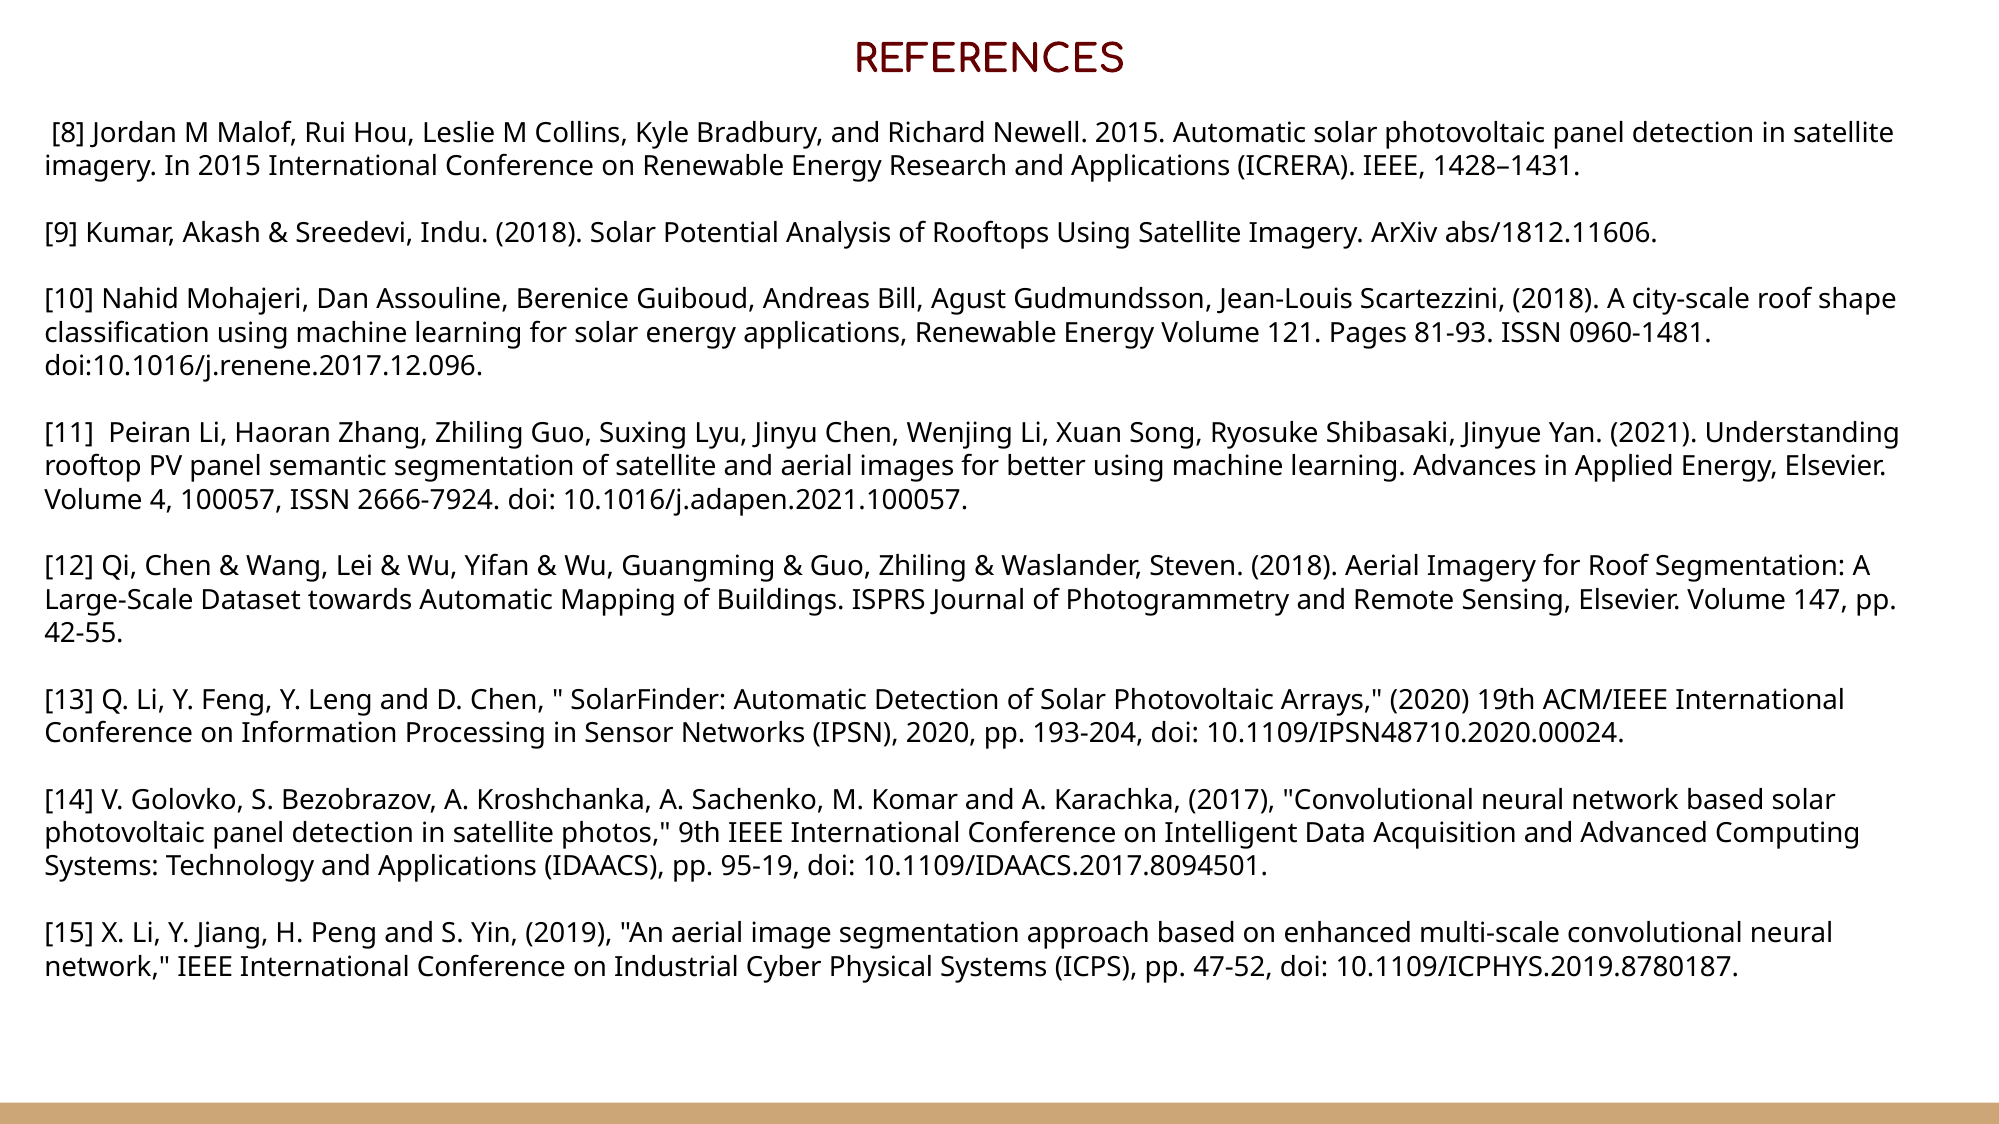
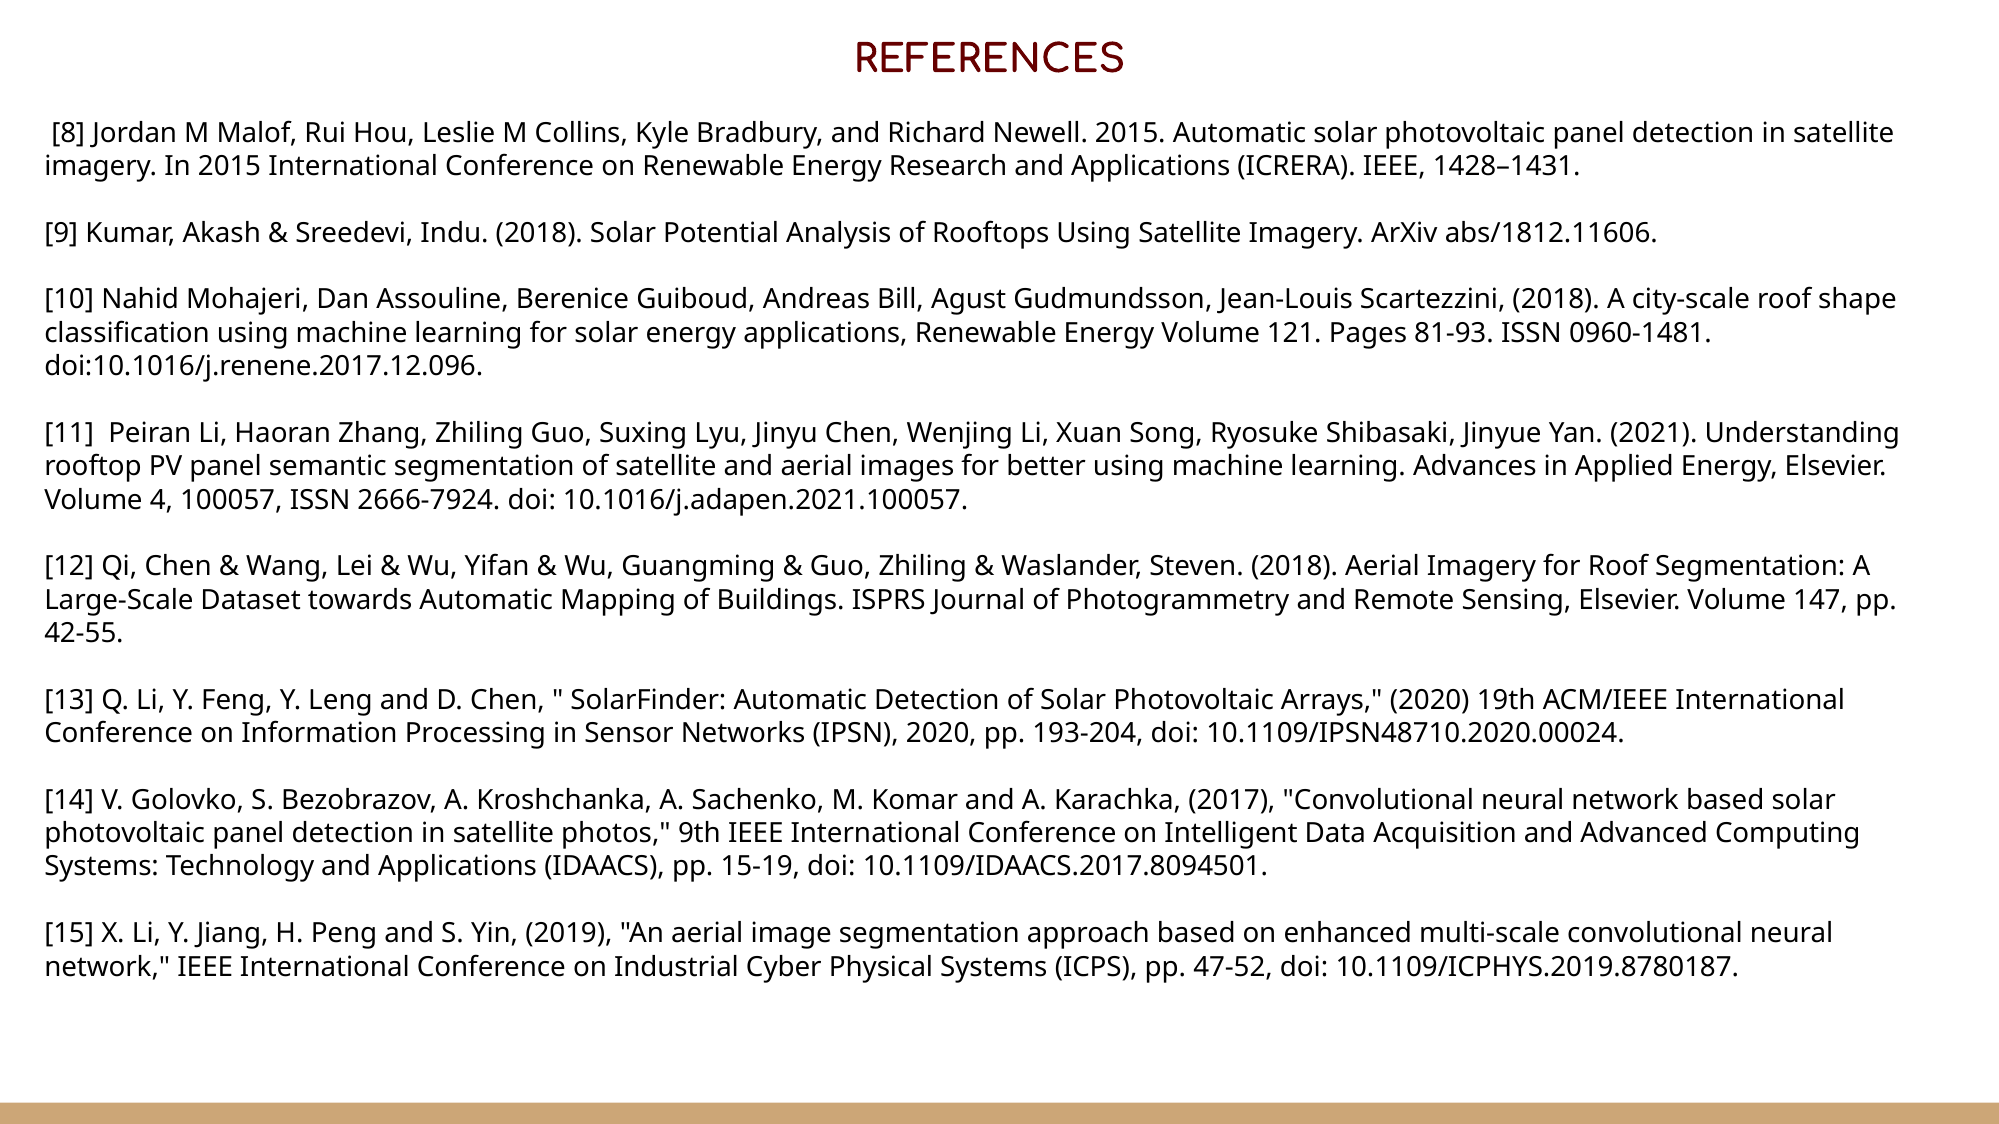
95-19: 95-19 -> 15-19
